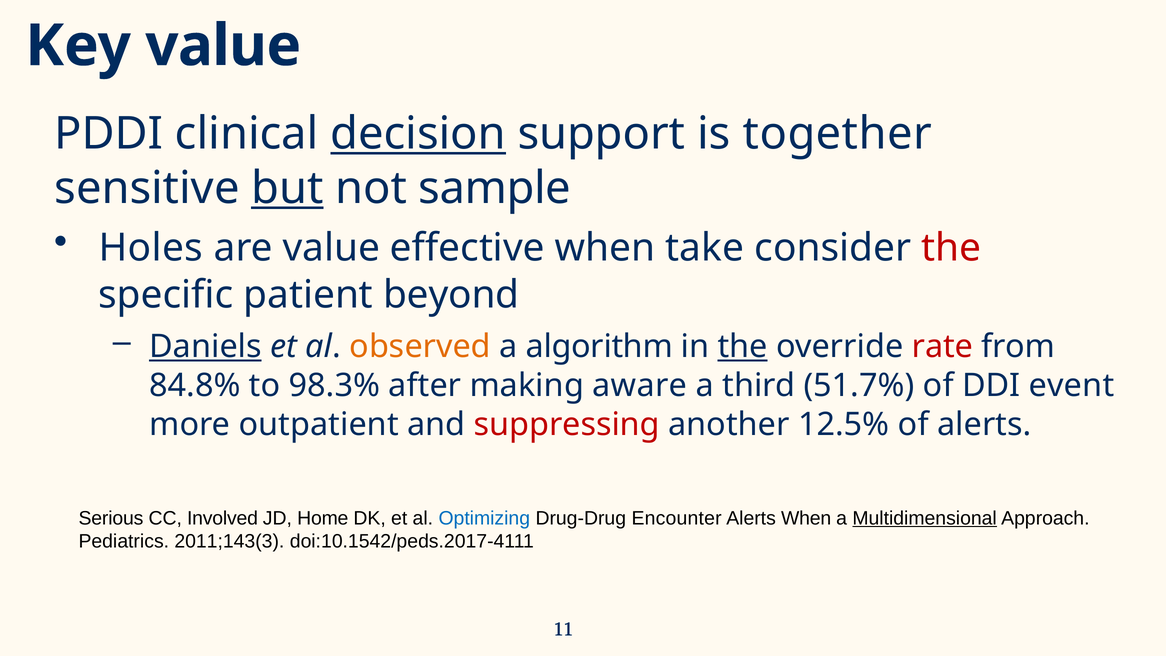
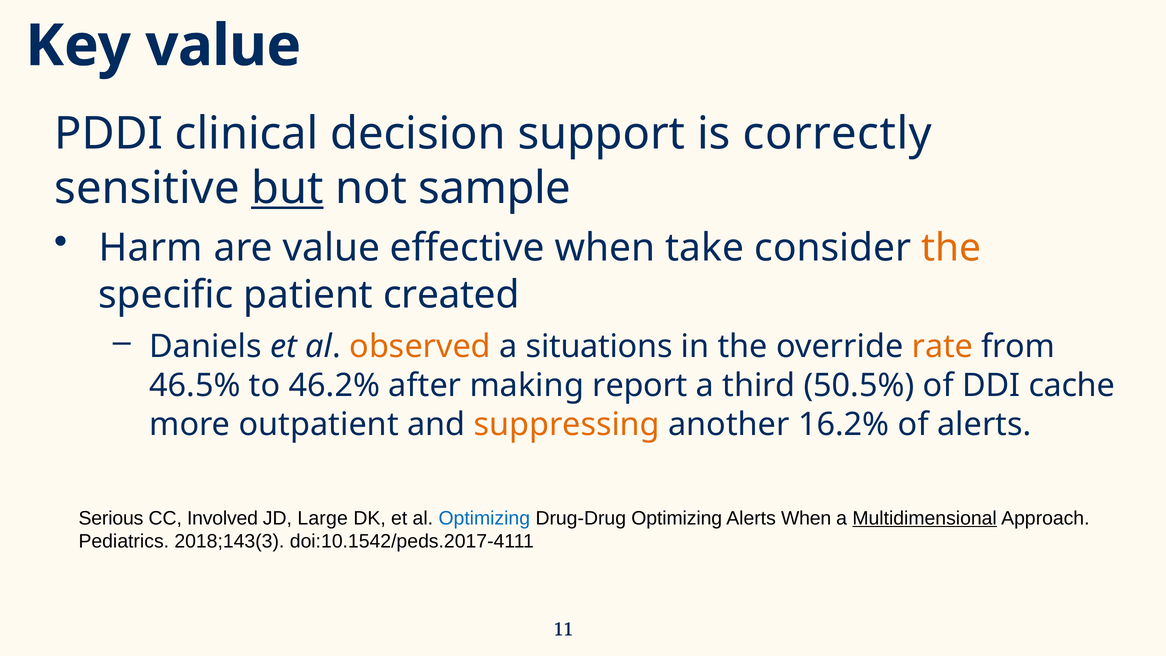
decision underline: present -> none
together: together -> correctly
Holes: Holes -> Harm
the at (951, 248) colour: red -> orange
beyond: beyond -> created
Daniels underline: present -> none
algorithm: algorithm -> situations
the at (743, 347) underline: present -> none
rate colour: red -> orange
84.8%: 84.8% -> 46.5%
98.3%: 98.3% -> 46.2%
aware: aware -> report
51.7%: 51.7% -> 50.5%
event: event -> cache
suppressing colour: red -> orange
12.5%: 12.5% -> 16.2%
Home: Home -> Large
Drug-Drug Encounter: Encounter -> Optimizing
2011;143(3: 2011;143(3 -> 2018;143(3
